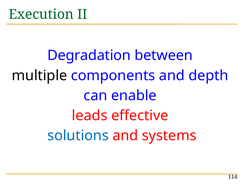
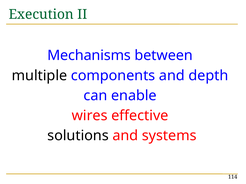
Degradation: Degradation -> Mechanisms
leads: leads -> wires
solutions colour: blue -> black
